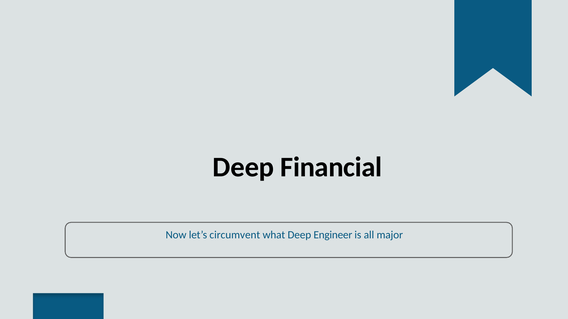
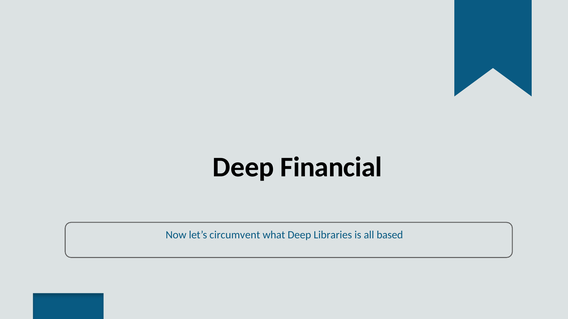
Engineer: Engineer -> Libraries
major: major -> based
